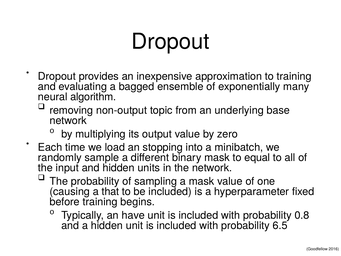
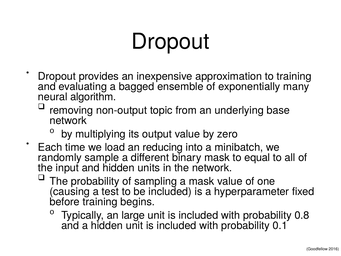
stopping: stopping -> reducing
that: that -> test
have: have -> large
6.5: 6.5 -> 0.1
